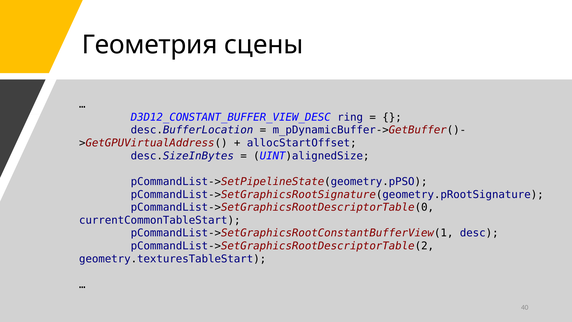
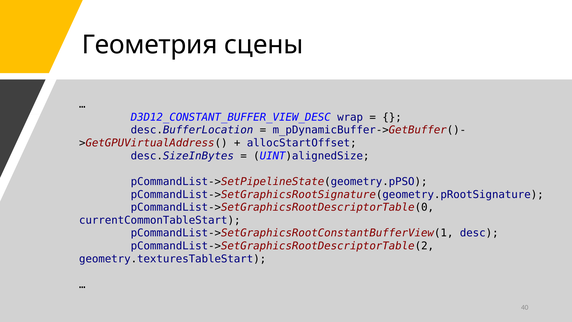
ring: ring -> wrap
